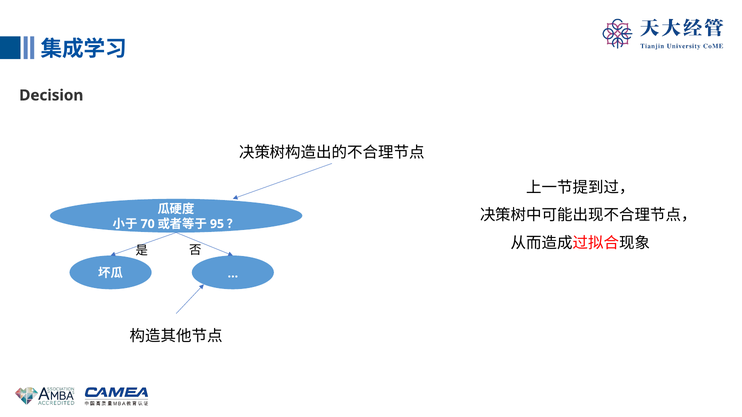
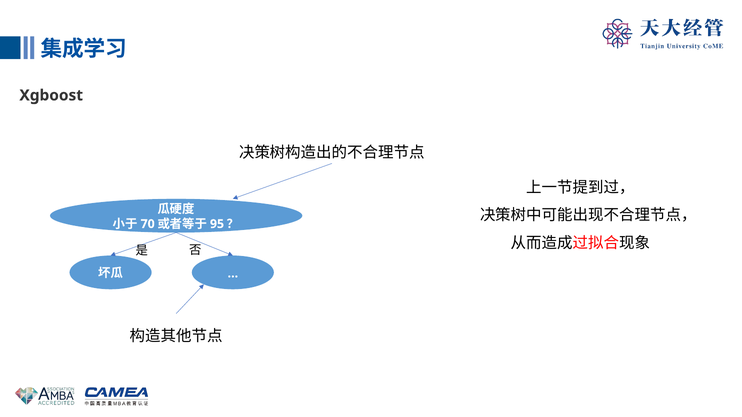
Decision: Decision -> Xgboost
